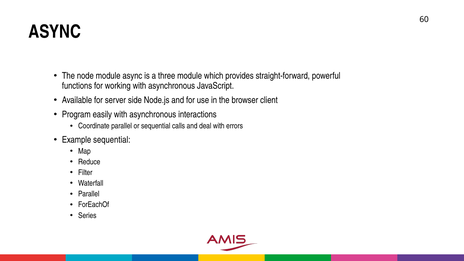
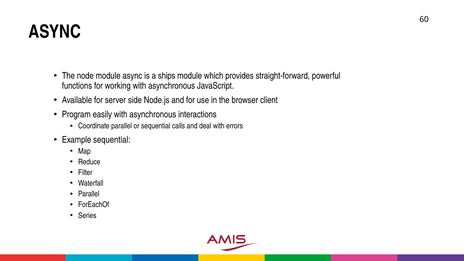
three: three -> ships
